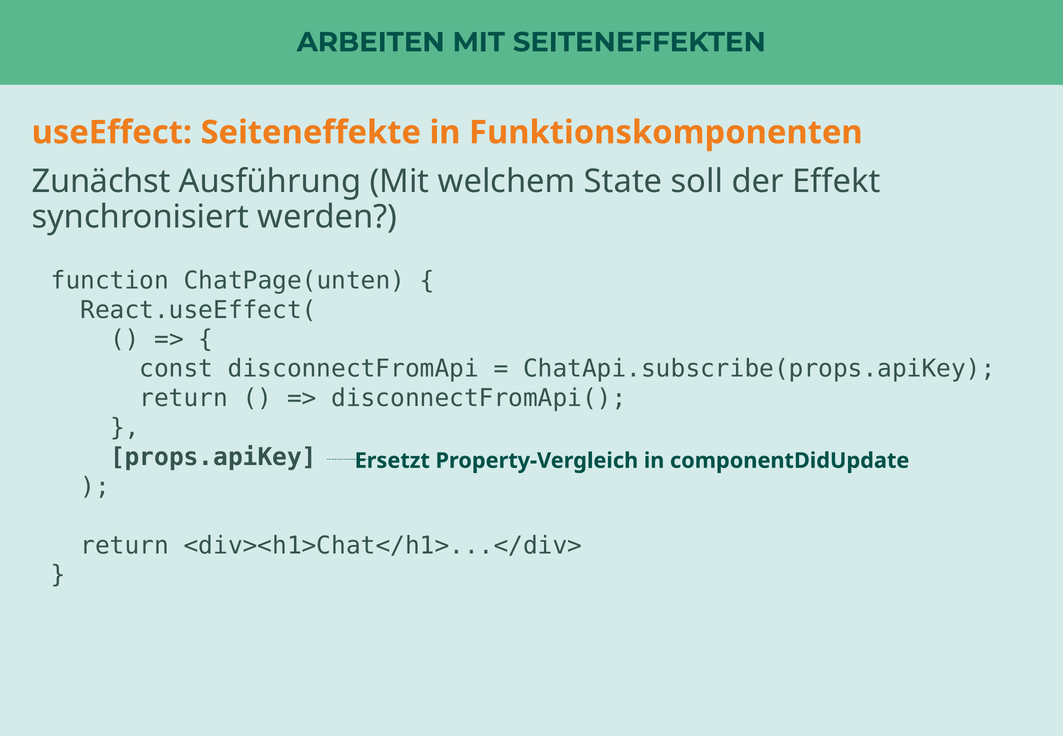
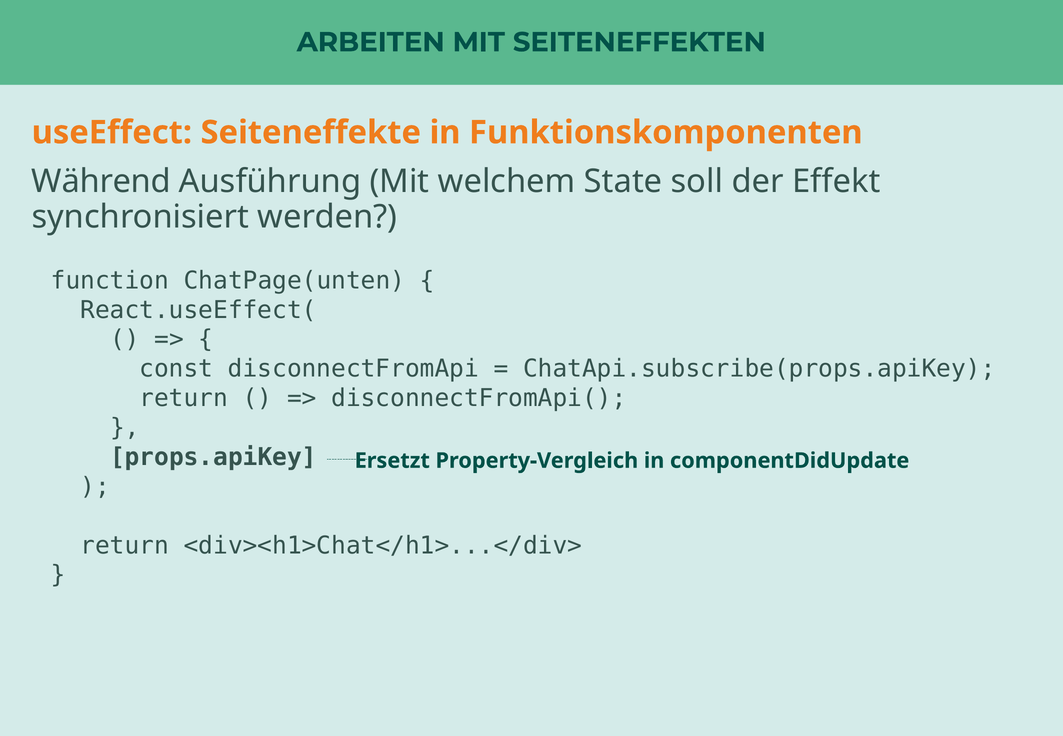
Zunächst: Zunächst -> Während
